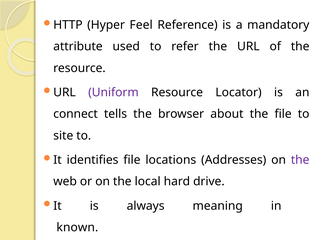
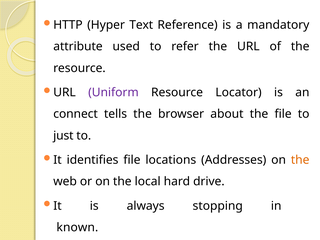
Feel: Feel -> Text
site: site -> just
the at (300, 160) colour: purple -> orange
meaning: meaning -> stopping
